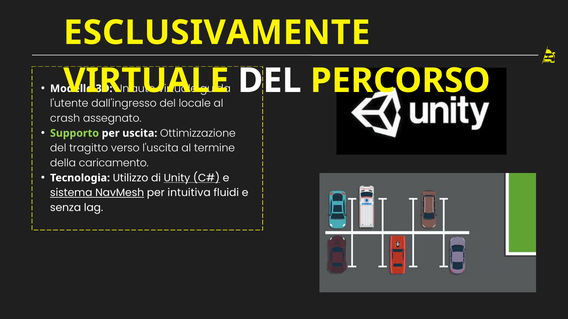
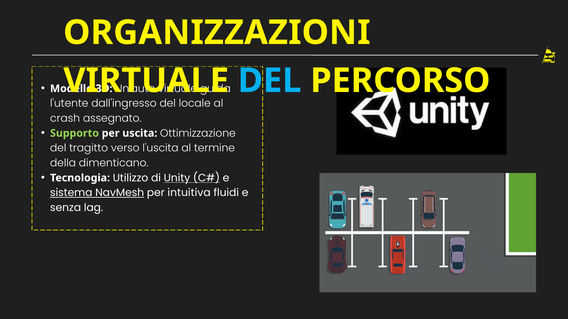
ESCLUSIVAMENTE: ESCLUSIVAMENTE -> ORGANIZZAZIONI
DEL at (270, 81) colour: white -> light blue
caricamento: caricamento -> dimenticano
